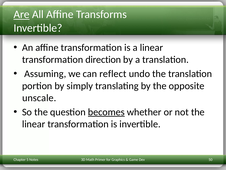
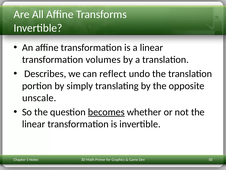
Are underline: present -> none
direction: direction -> volumes
Assuming: Assuming -> Describes
